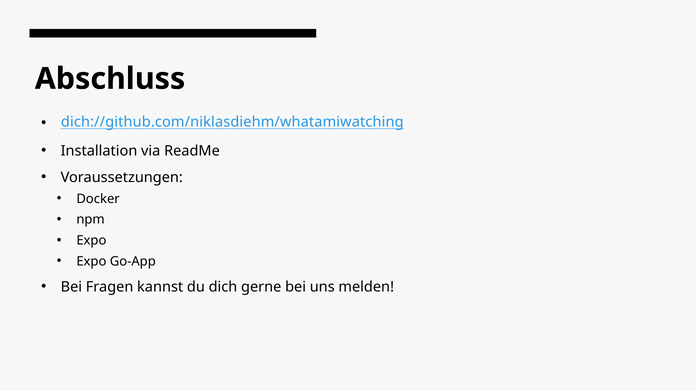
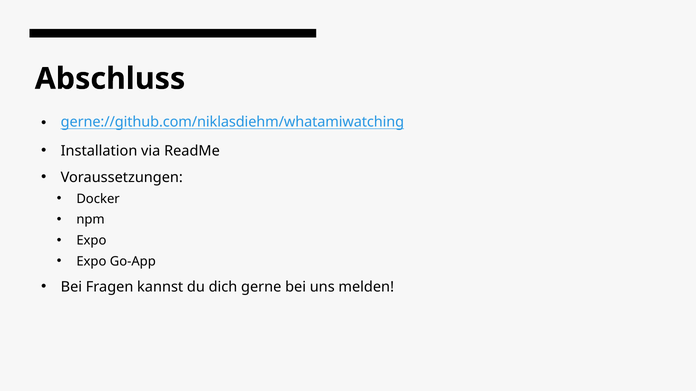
dich://github.com/niklasdiehm/whatamiwatching: dich://github.com/niklasdiehm/whatamiwatching -> gerne://github.com/niklasdiehm/whatamiwatching
